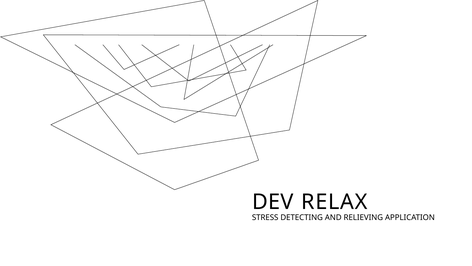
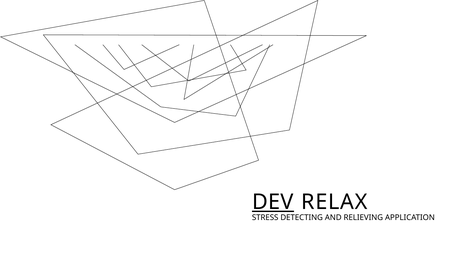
DEV underline: none -> present
